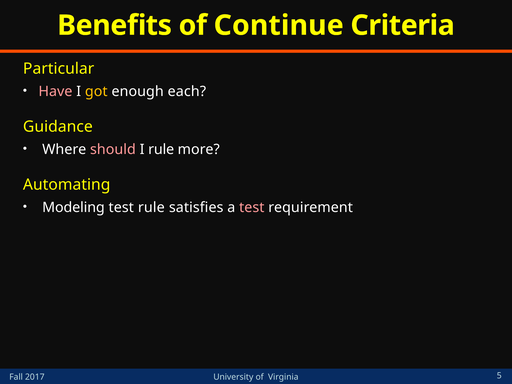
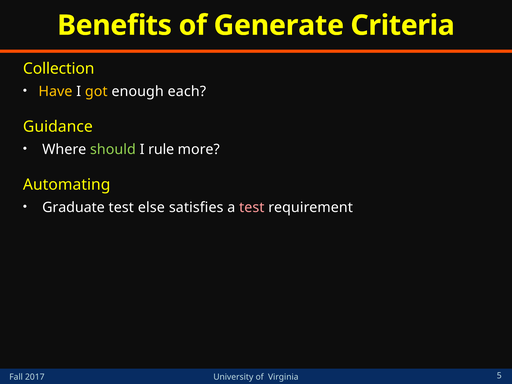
Continue: Continue -> Generate
Particular: Particular -> Collection
Have colour: pink -> yellow
should colour: pink -> light green
Modeling: Modeling -> Graduate
test rule: rule -> else
